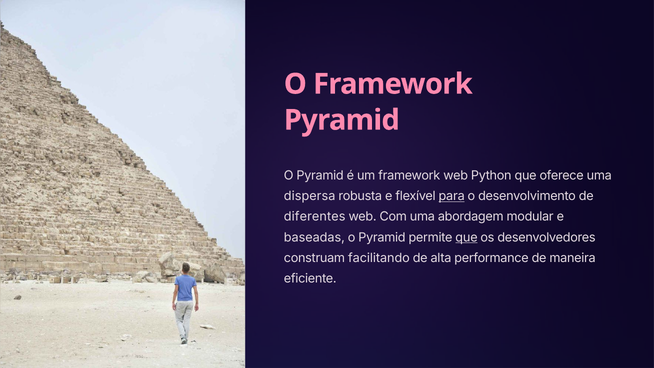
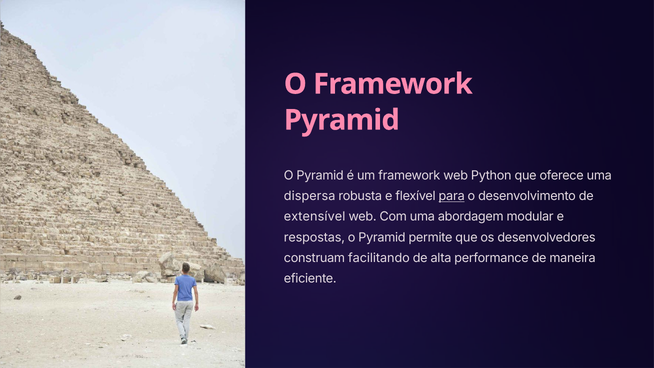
diferentes: diferentes -> extensível
baseadas: baseadas -> respostas
que at (467, 237) underline: present -> none
